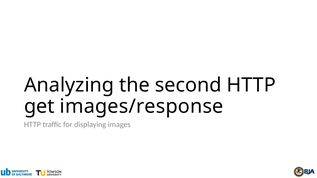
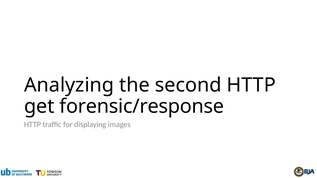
images/response: images/response -> forensic/response
